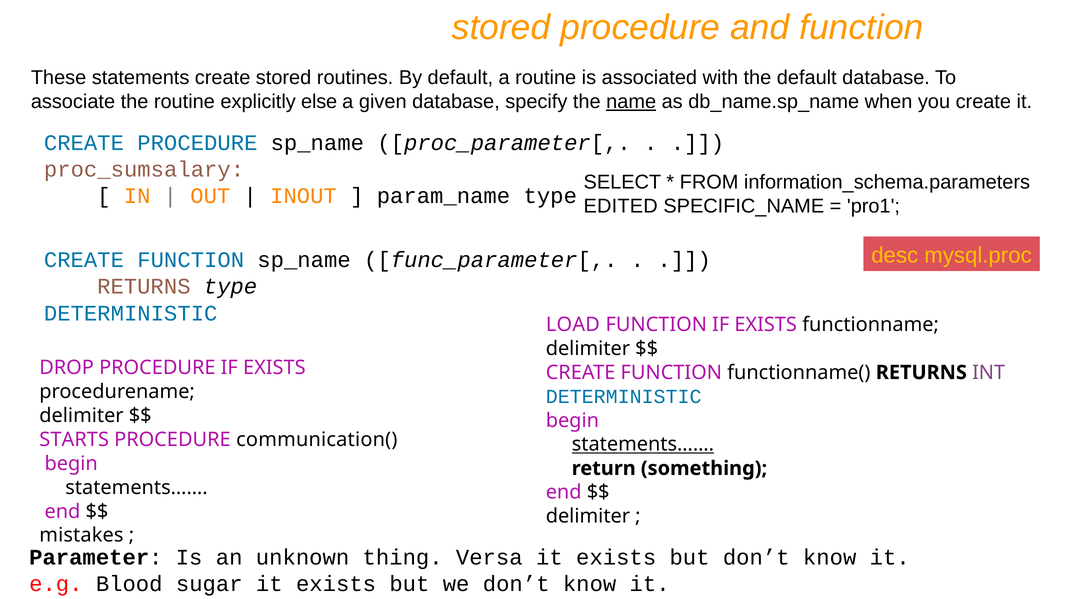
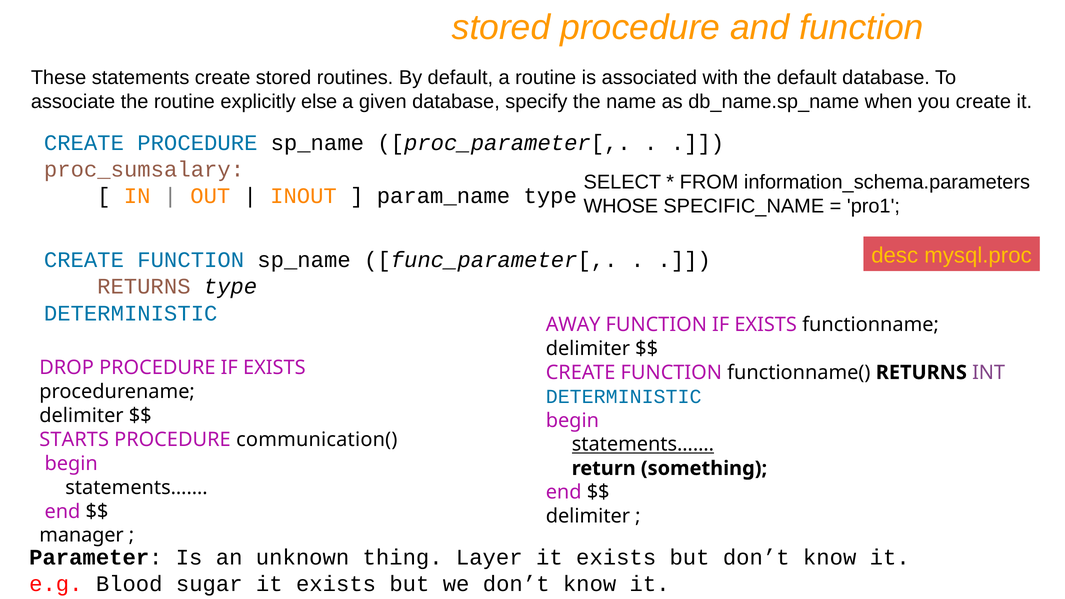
name underline: present -> none
EDITED: EDITED -> WHOSE
LOAD: LOAD -> AWAY
mistakes: mistakes -> manager
Versa: Versa -> Layer
